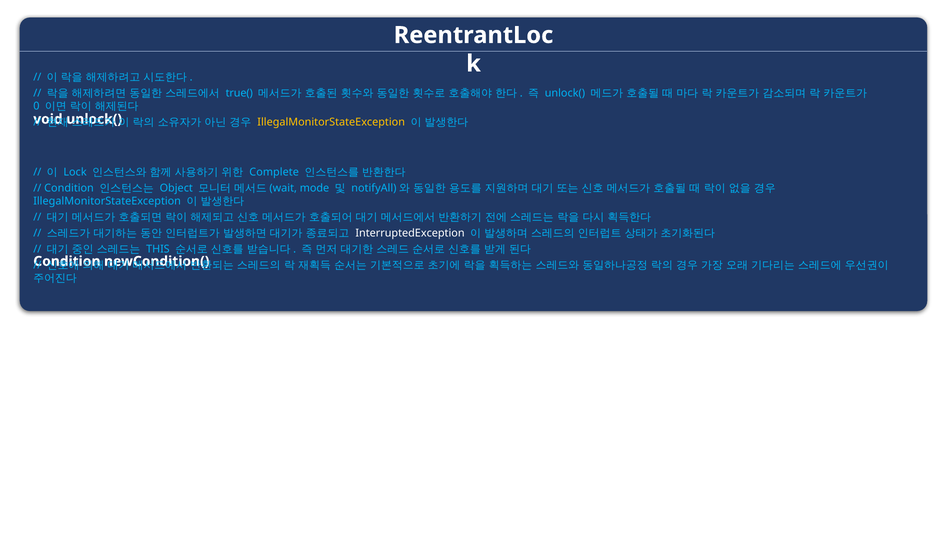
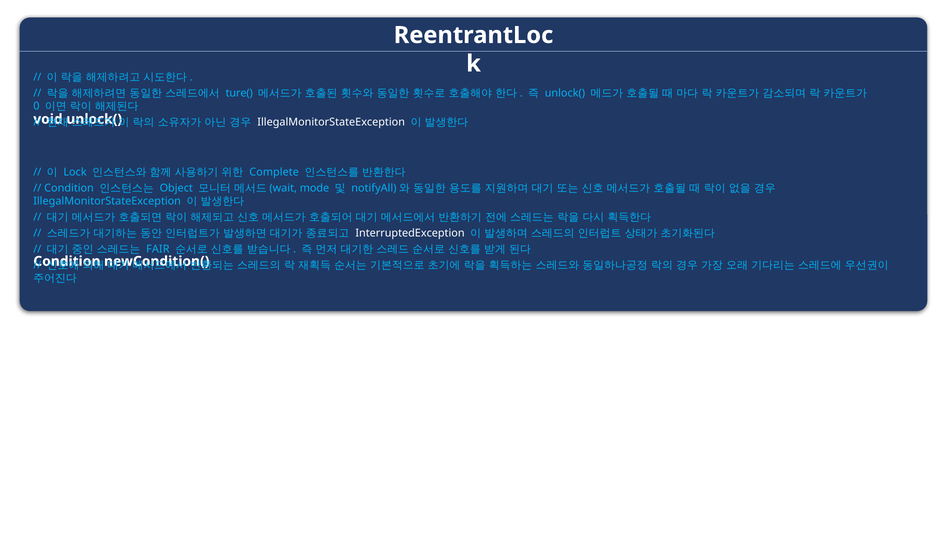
true(: true( -> ture(
IllegalMonitorStateException at (331, 122) colour: yellow -> white
THIS: THIS -> FAIR
